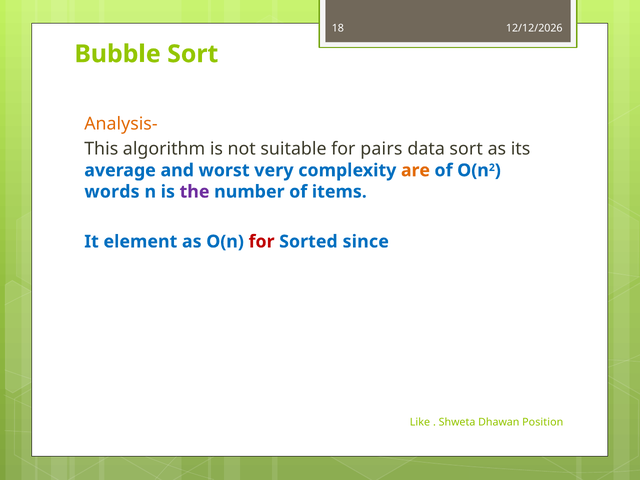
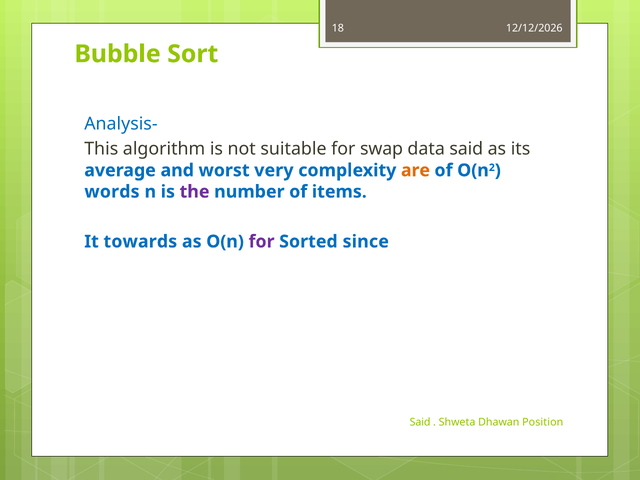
Analysis- colour: orange -> blue
pairs: pairs -> swap
data sort: sort -> said
element: element -> towards
for at (262, 242) colour: red -> purple
Like at (420, 422): Like -> Said
